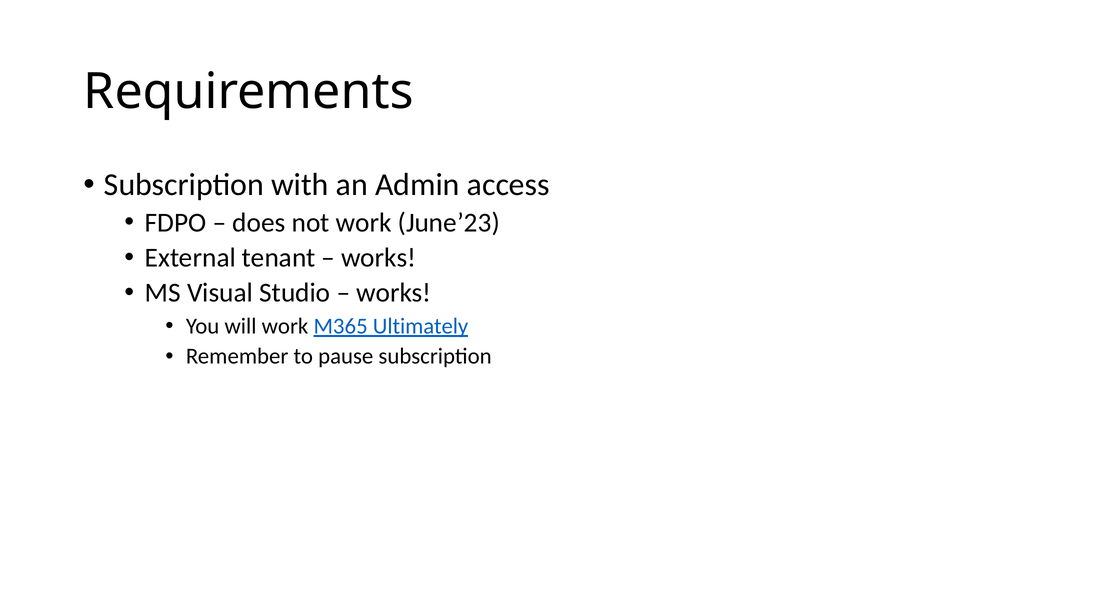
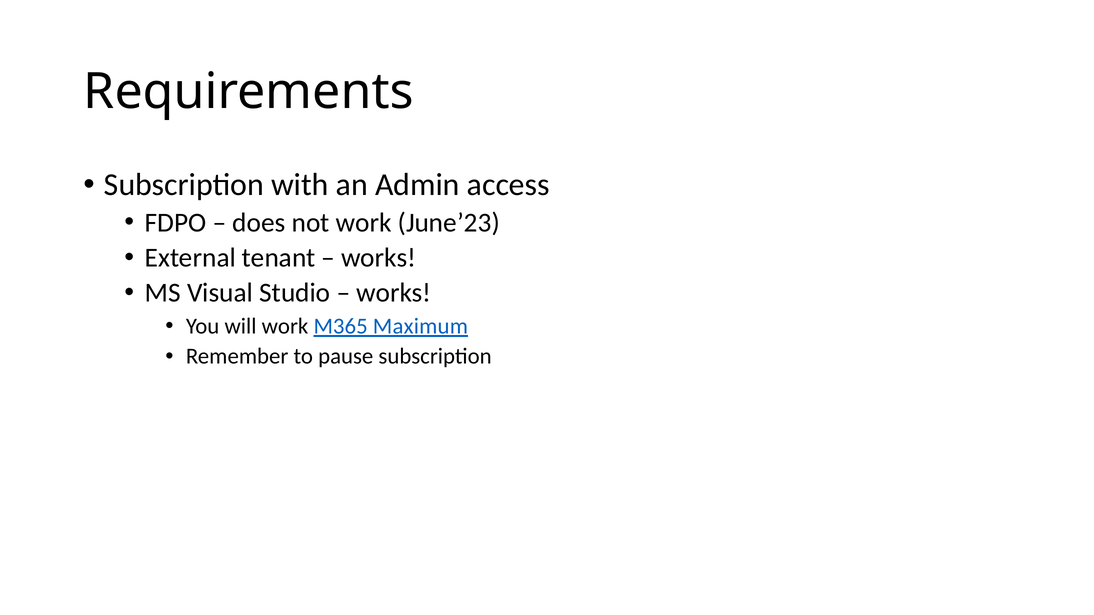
Ultimately: Ultimately -> Maximum
